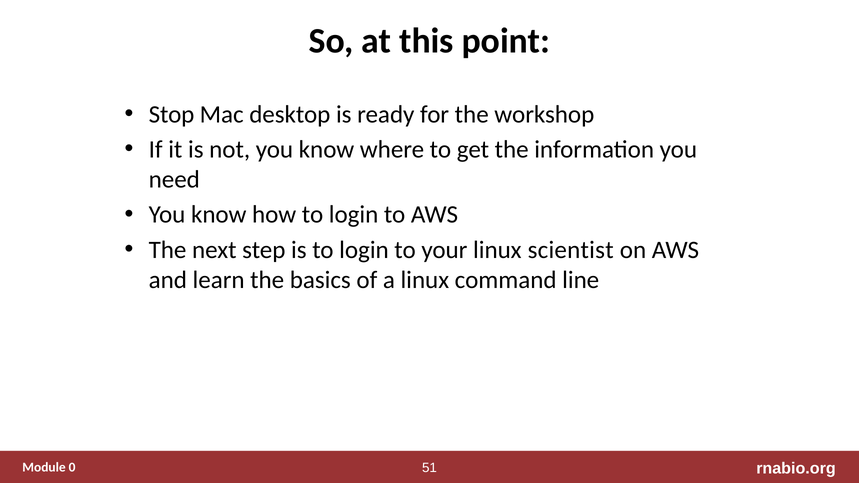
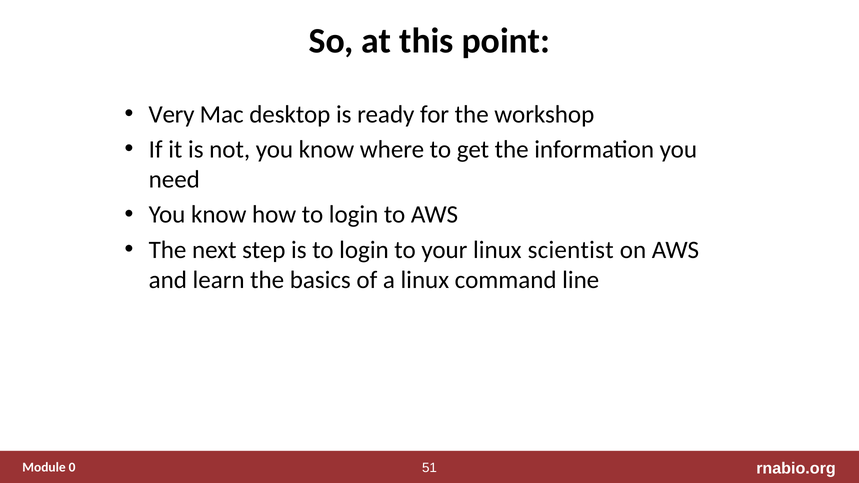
Stop: Stop -> Very
